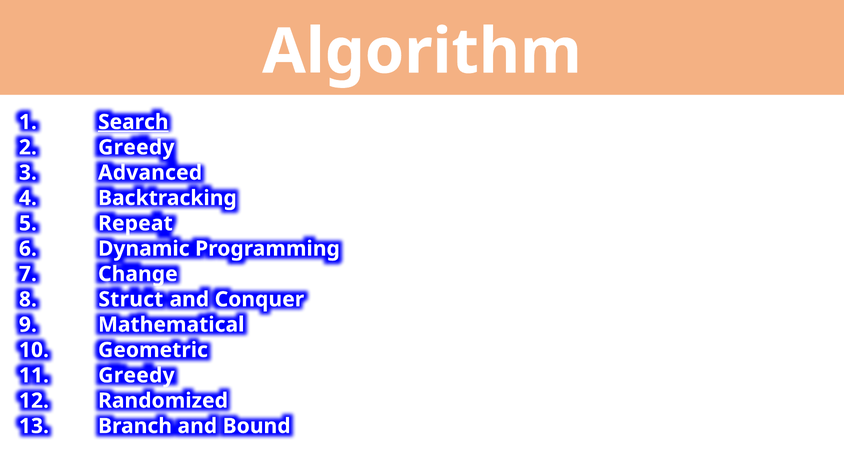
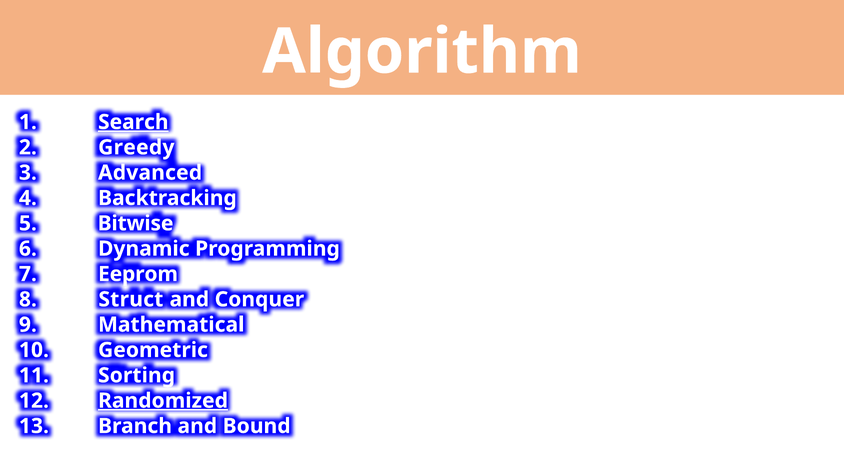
Repeat: Repeat -> Bitwise
Change: Change -> Eeprom
Greedy at (136, 375): Greedy -> Sorting
Randomized underline: none -> present
